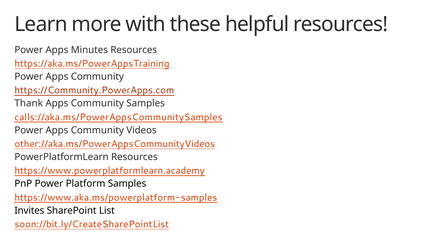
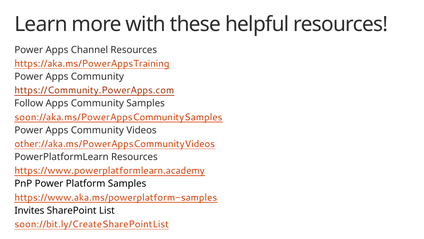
Minutes: Minutes -> Channel
Thank: Thank -> Follow
calls://aka.ms/PowerAppsCommunitySamples: calls://aka.ms/PowerAppsCommunitySamples -> soon://aka.ms/PowerAppsCommunitySamples
